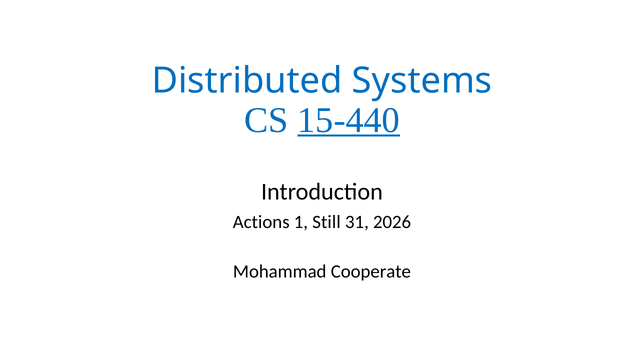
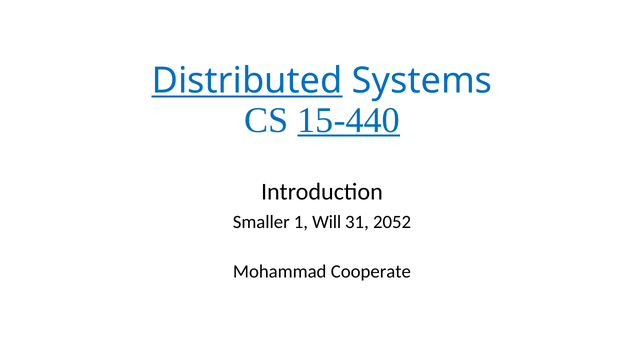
Distributed underline: none -> present
Actions: Actions -> Smaller
Still: Still -> Will
2026: 2026 -> 2052
